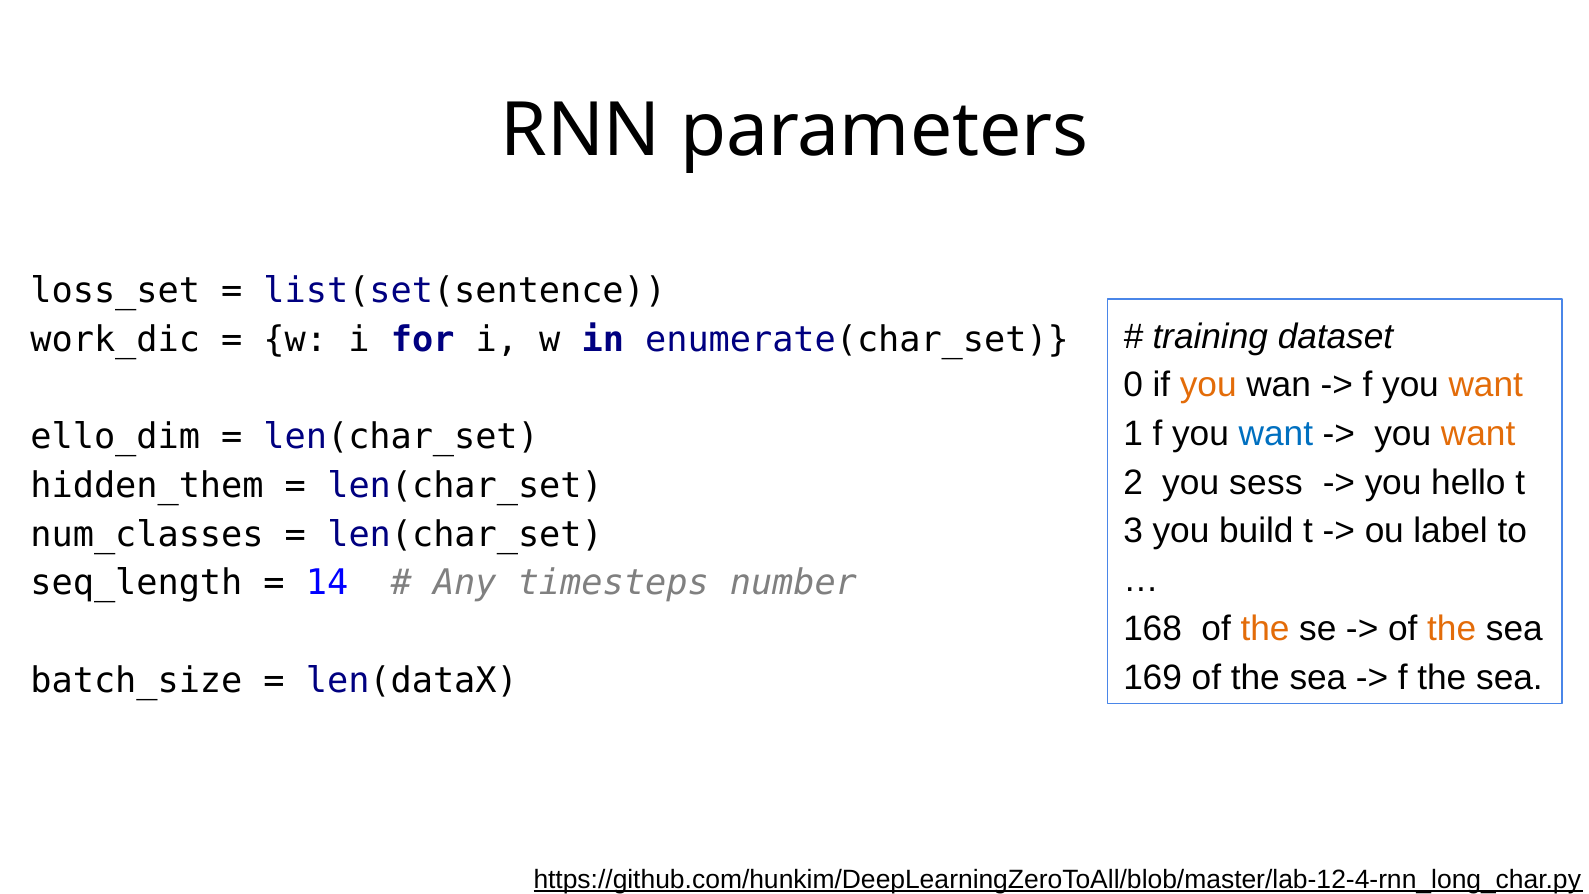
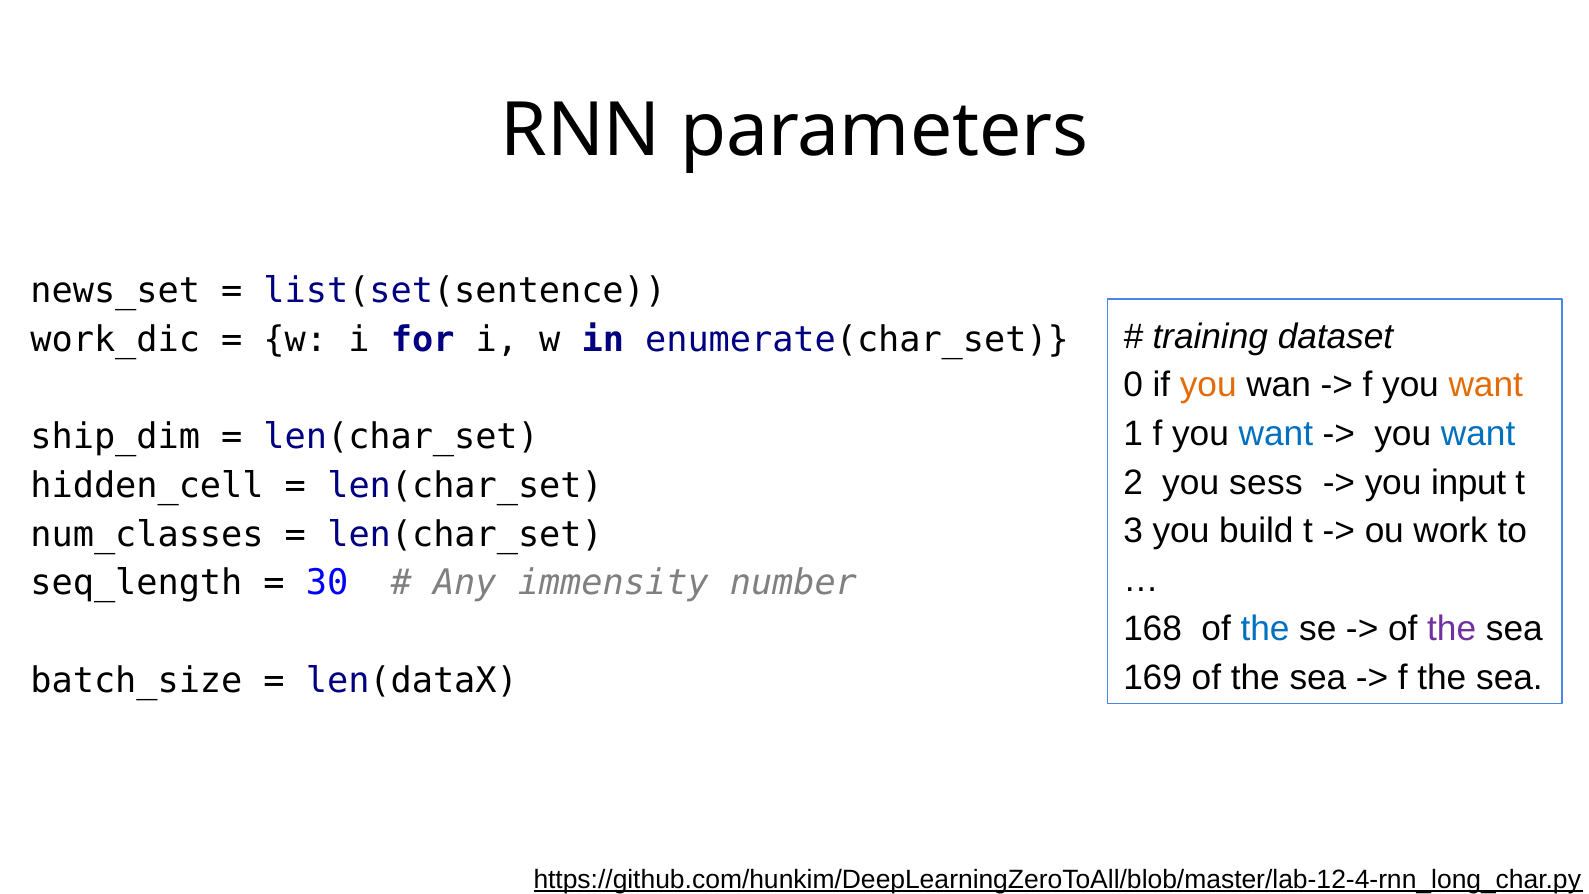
loss_set: loss_set -> news_set
want at (1478, 434) colour: orange -> blue
ello_dim: ello_dim -> ship_dim
hello: hello -> input
hidden_them: hidden_them -> hidden_cell
label: label -> work
14: 14 -> 30
timesteps: timesteps -> immensity
the at (1265, 629) colour: orange -> blue
the at (1452, 629) colour: orange -> purple
